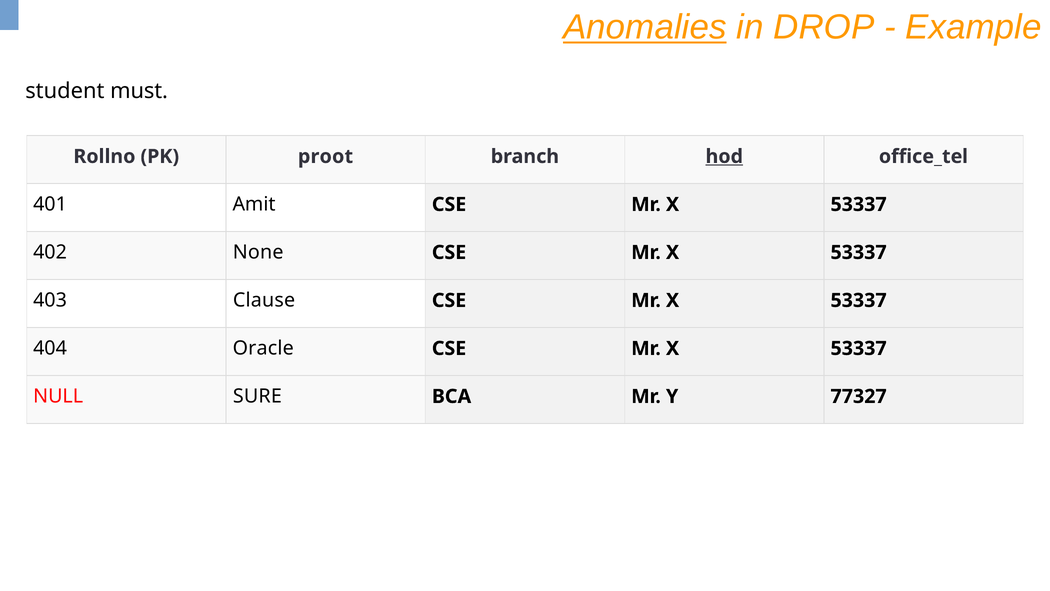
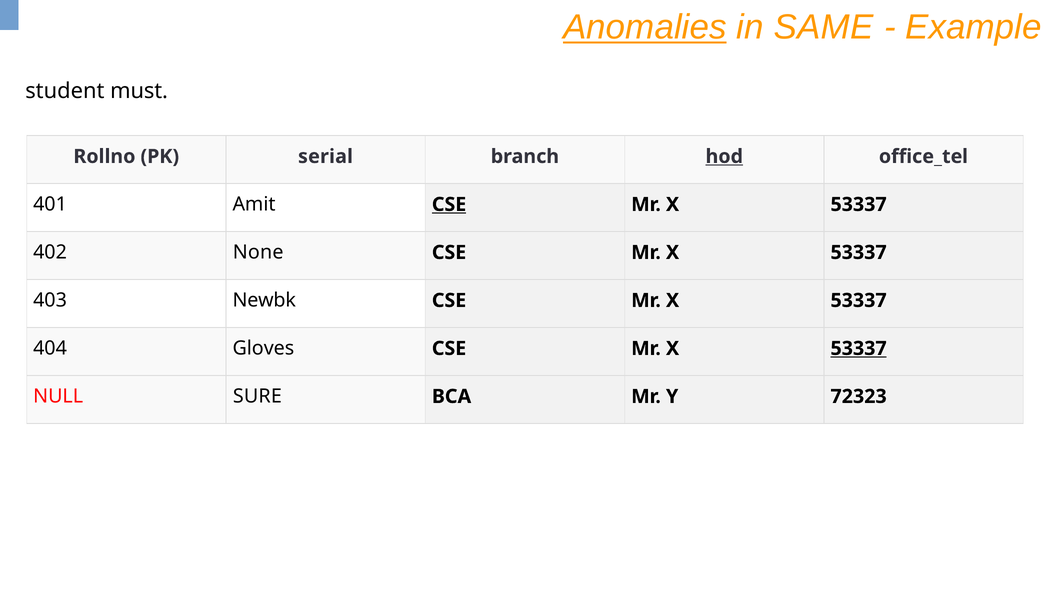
DROP: DROP -> SAME
proot: proot -> serial
CSE at (449, 204) underline: none -> present
Clause: Clause -> Newbk
Oracle: Oracle -> Gloves
53337 at (859, 348) underline: none -> present
77327: 77327 -> 72323
